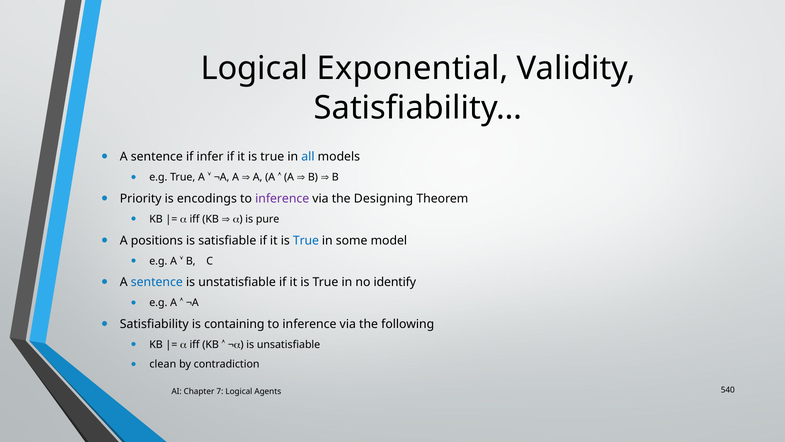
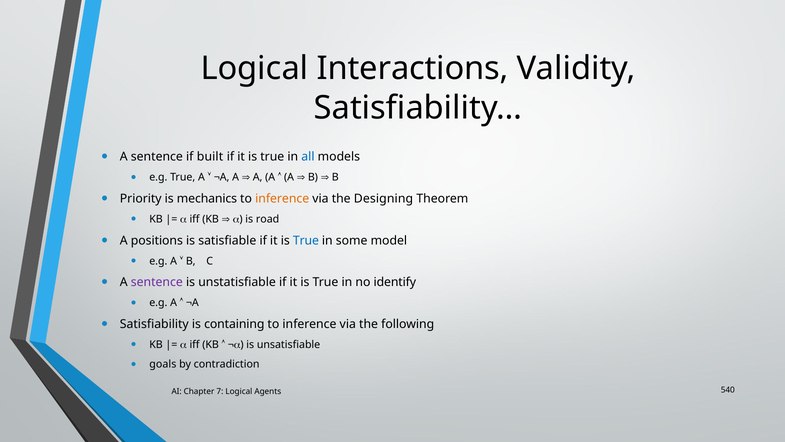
Exponential: Exponential -> Interactions
infer: infer -> built
encodings: encodings -> mechanics
inference at (282, 198) colour: purple -> orange
pure: pure -> road
sentence at (157, 282) colour: blue -> purple
clean: clean -> goals
